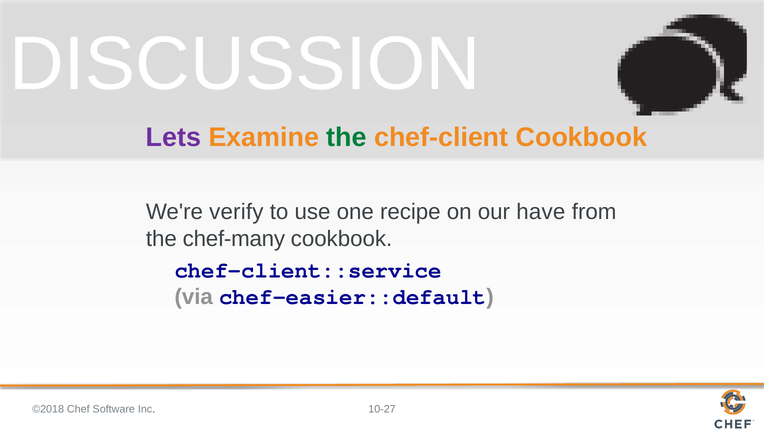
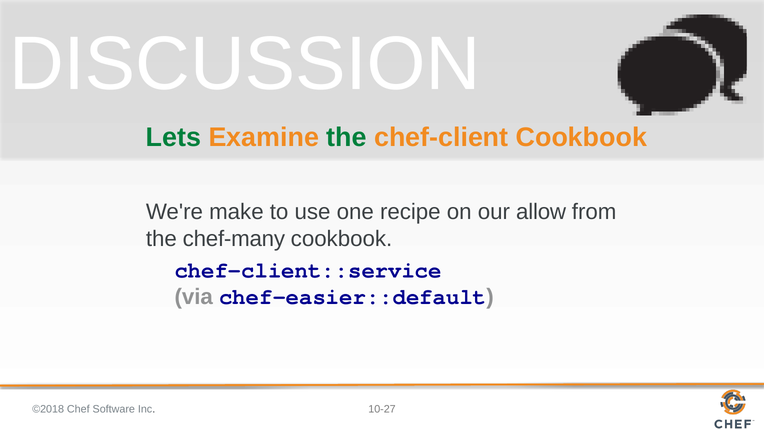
Lets colour: purple -> green
verify: verify -> make
have: have -> allow
